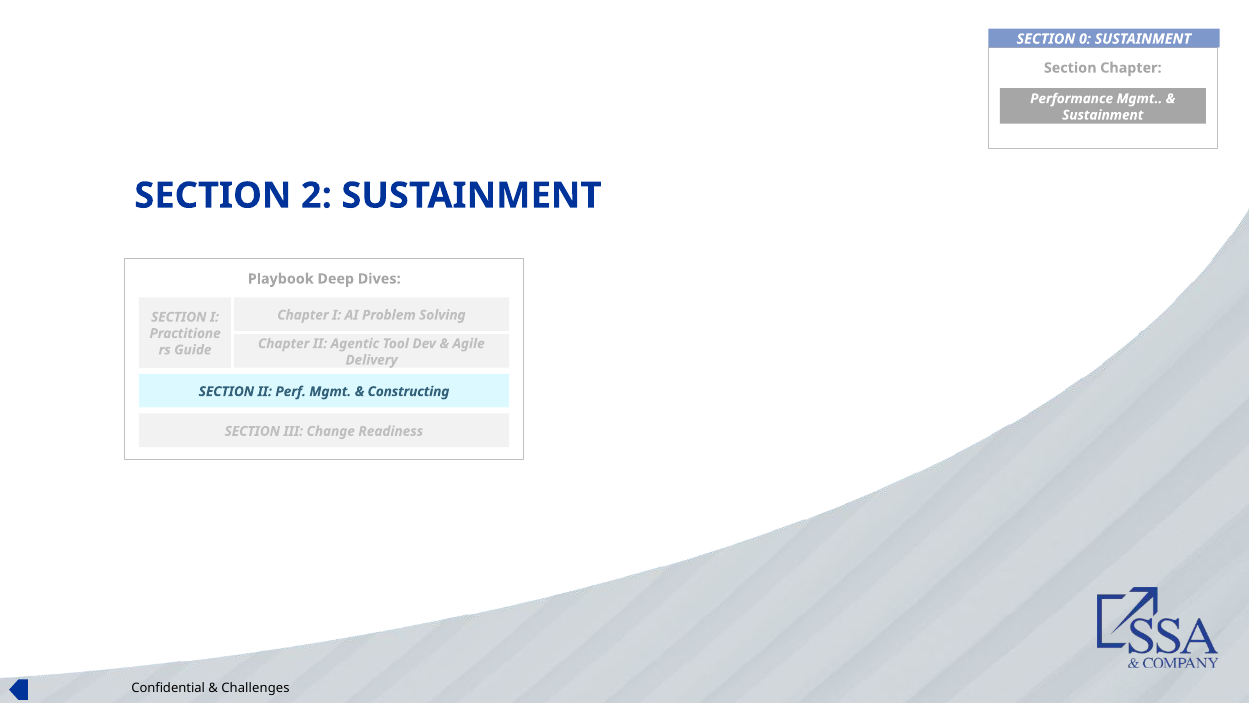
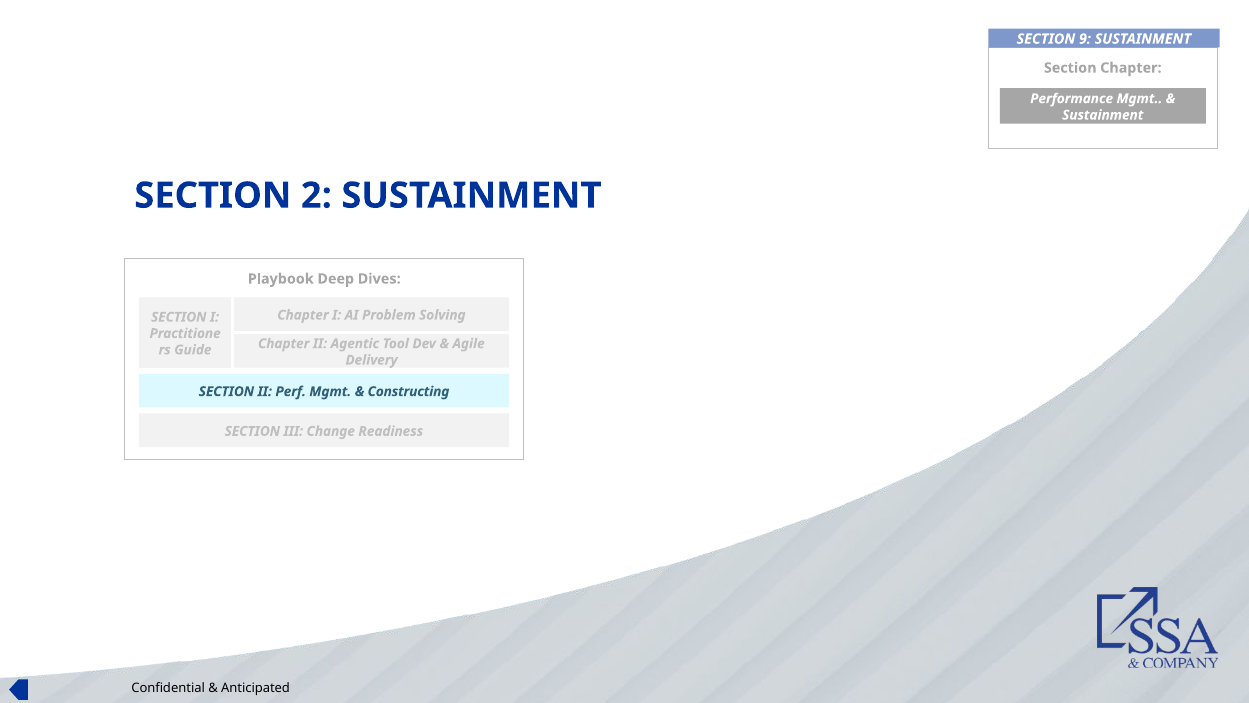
0: 0 -> 9
Challenges: Challenges -> Anticipated
